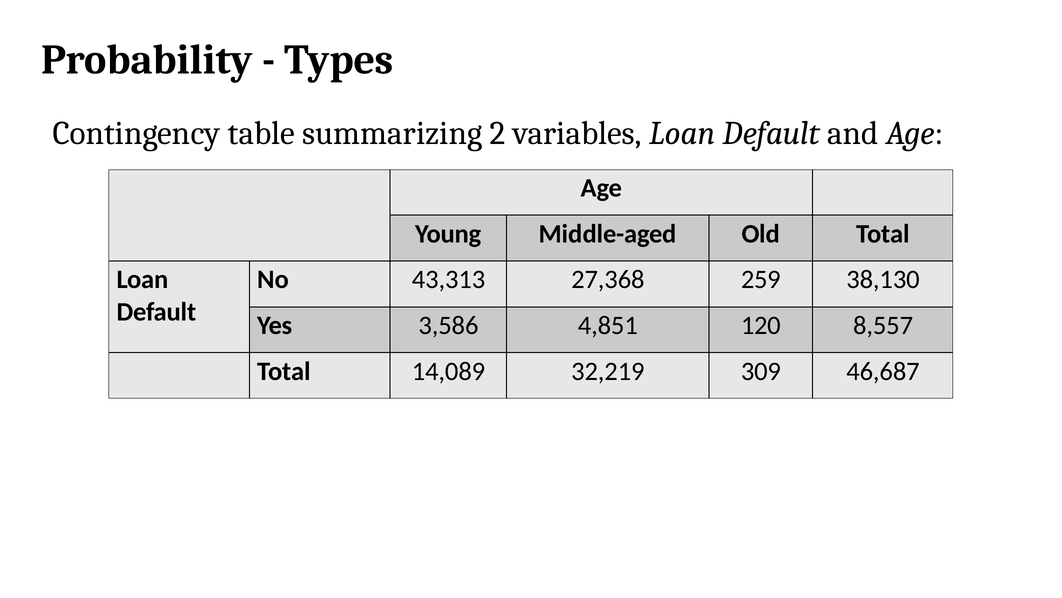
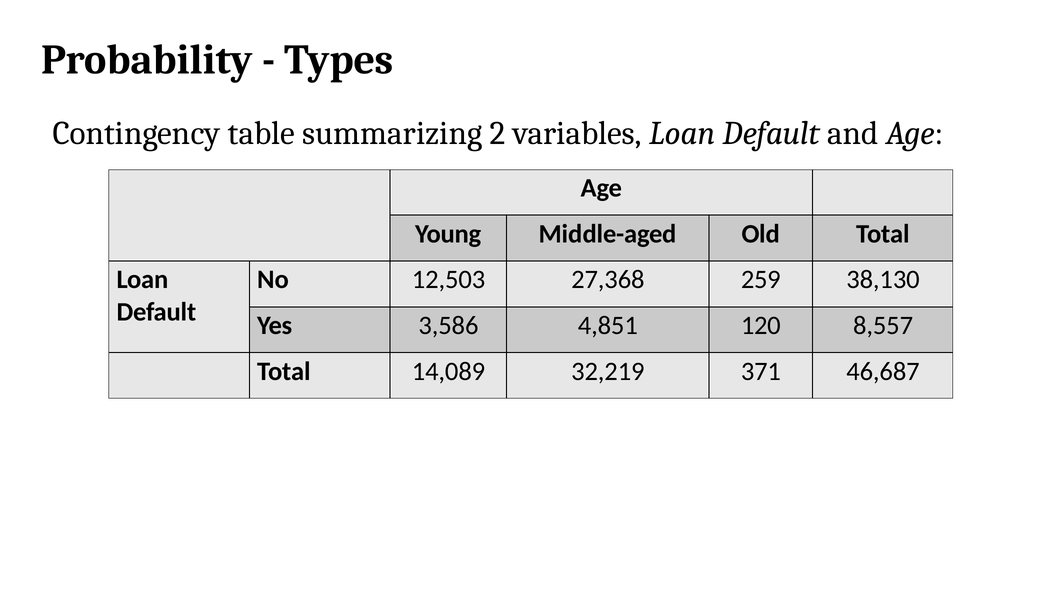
43,313: 43,313 -> 12,503
309: 309 -> 371
